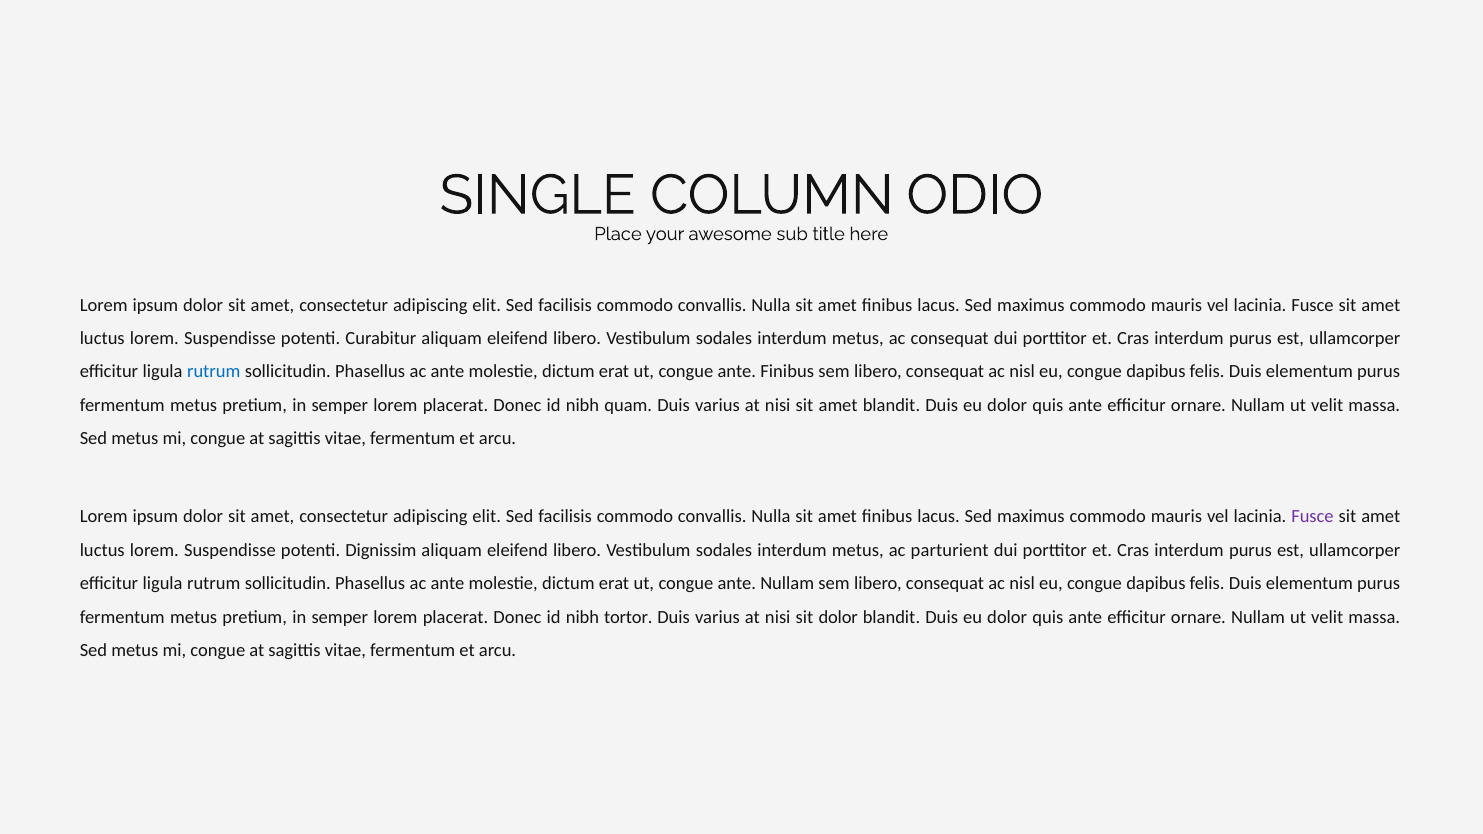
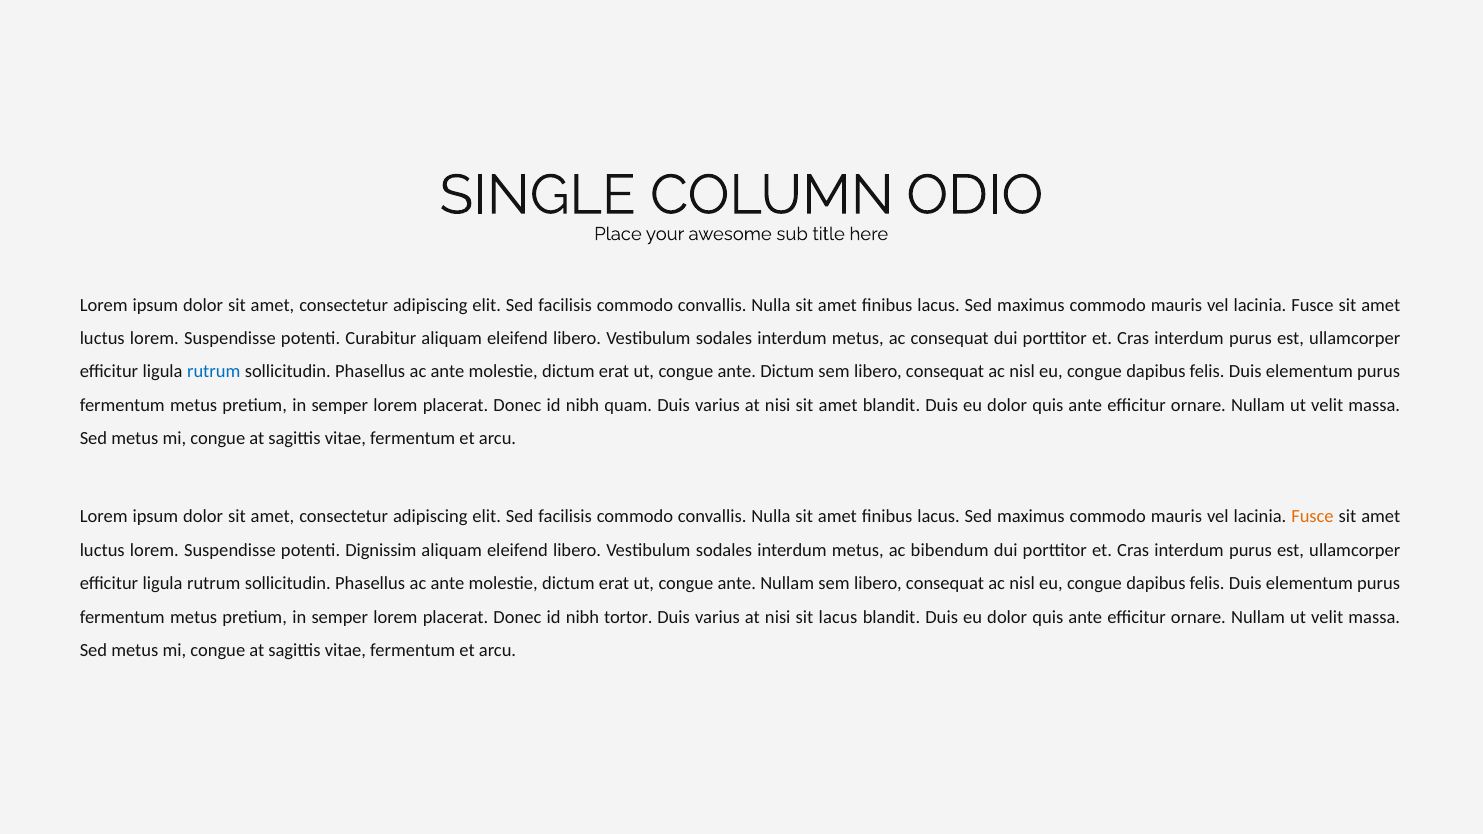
ante Finibus: Finibus -> Dictum
Fusce at (1312, 517) colour: purple -> orange
parturient: parturient -> bibendum
sit dolor: dolor -> lacus
